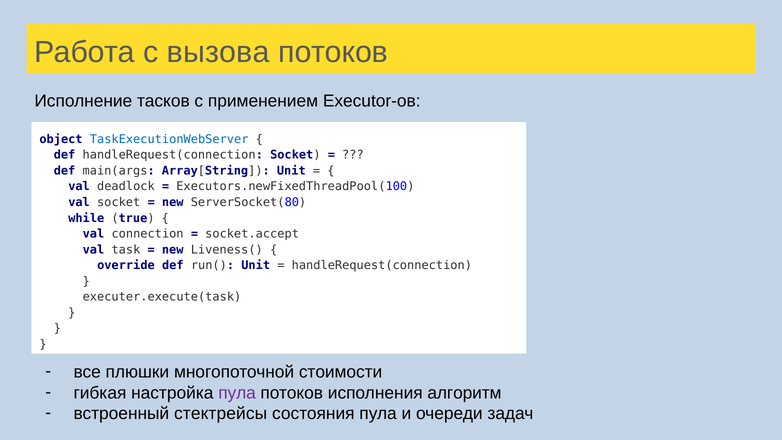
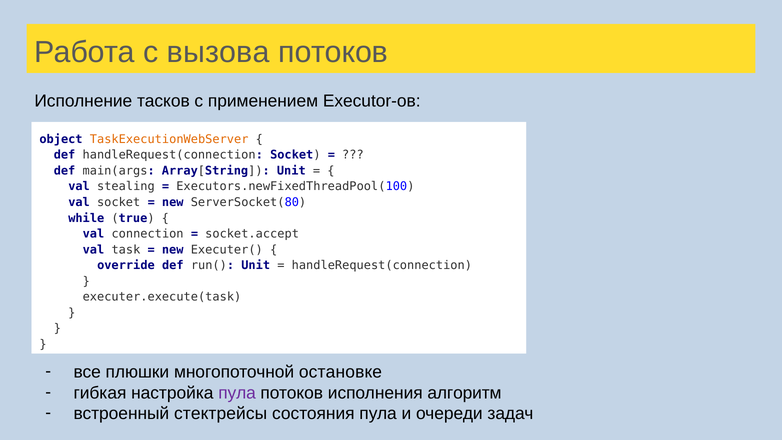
TaskExecutionWebServer colour: blue -> orange
deadlock: deadlock -> stealing
Liveness(: Liveness( -> Executer(
стоимости: стоимости -> остановке
